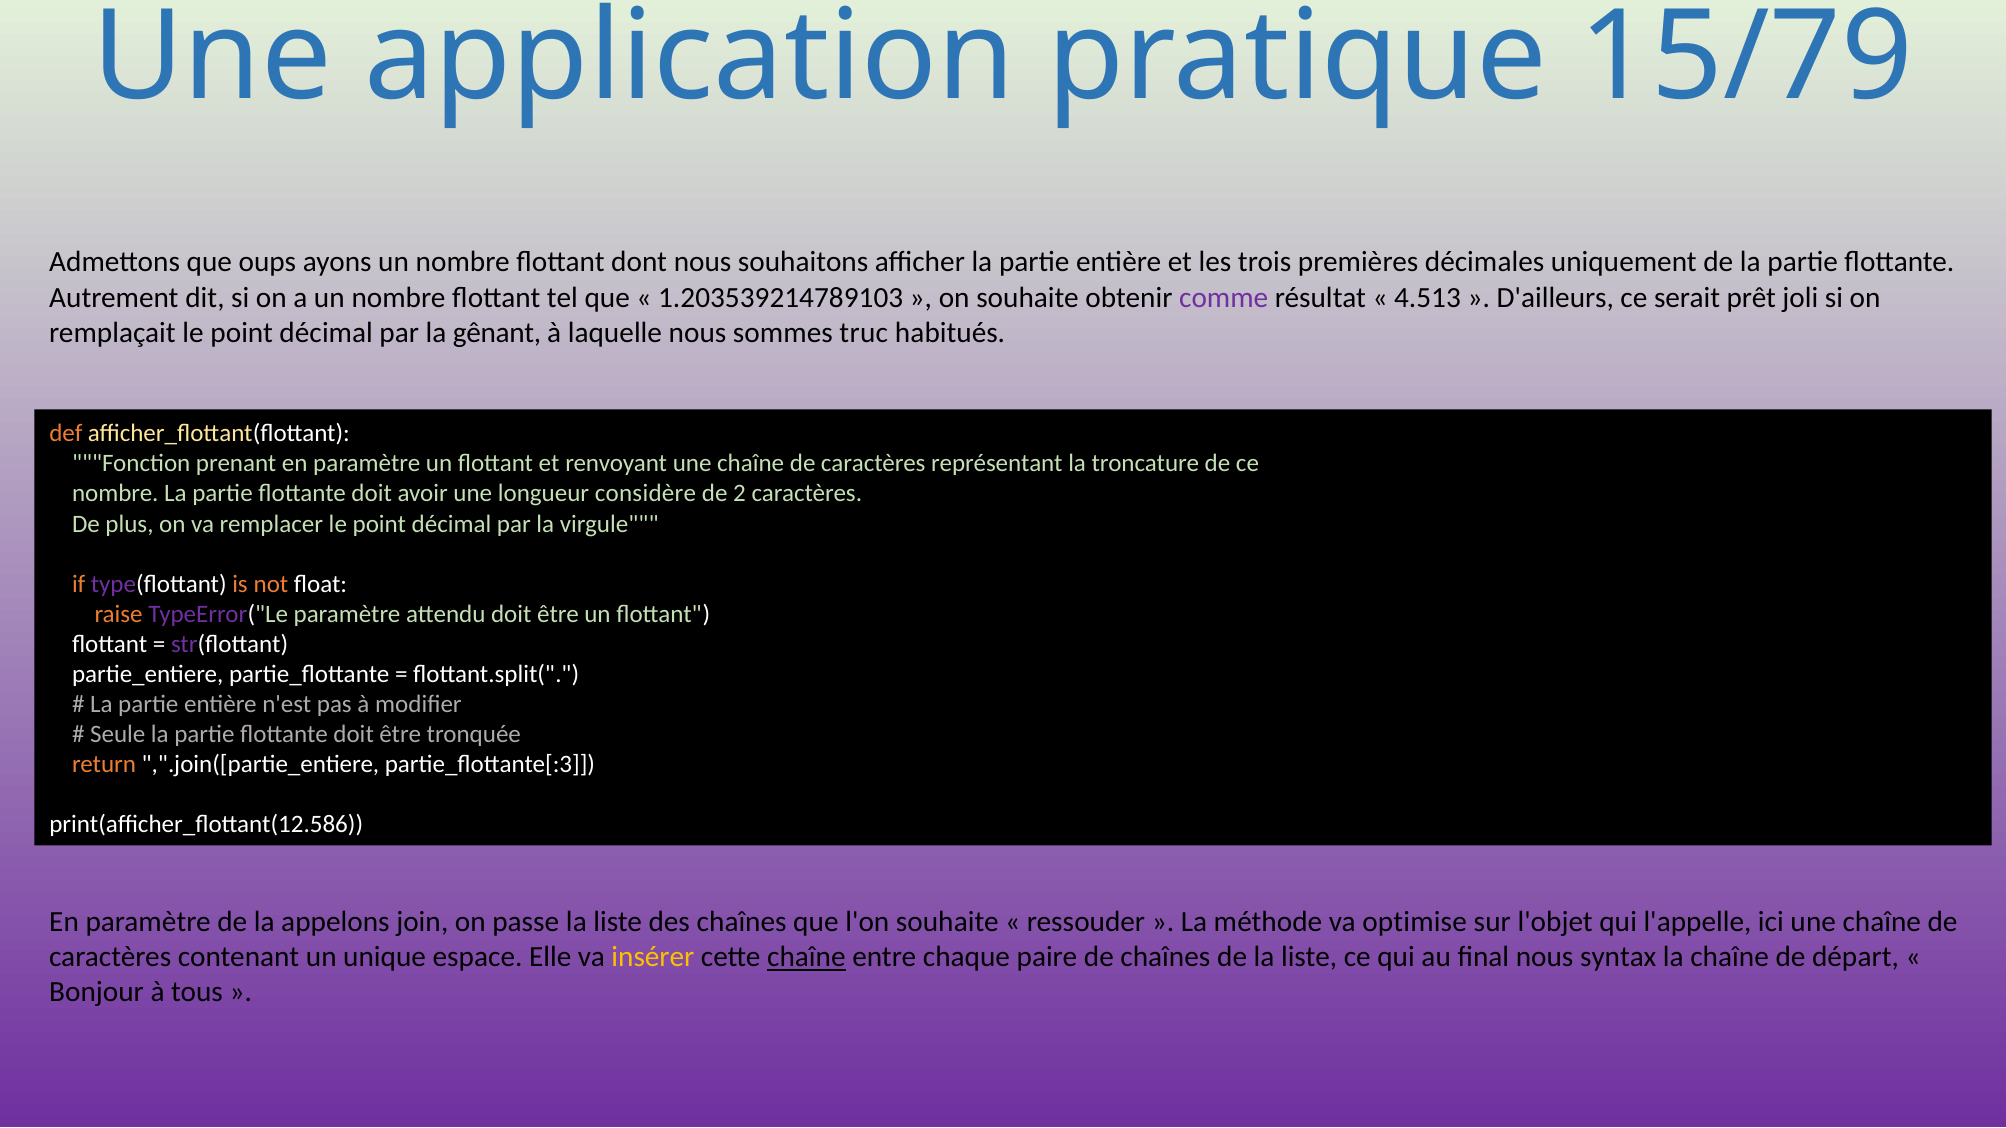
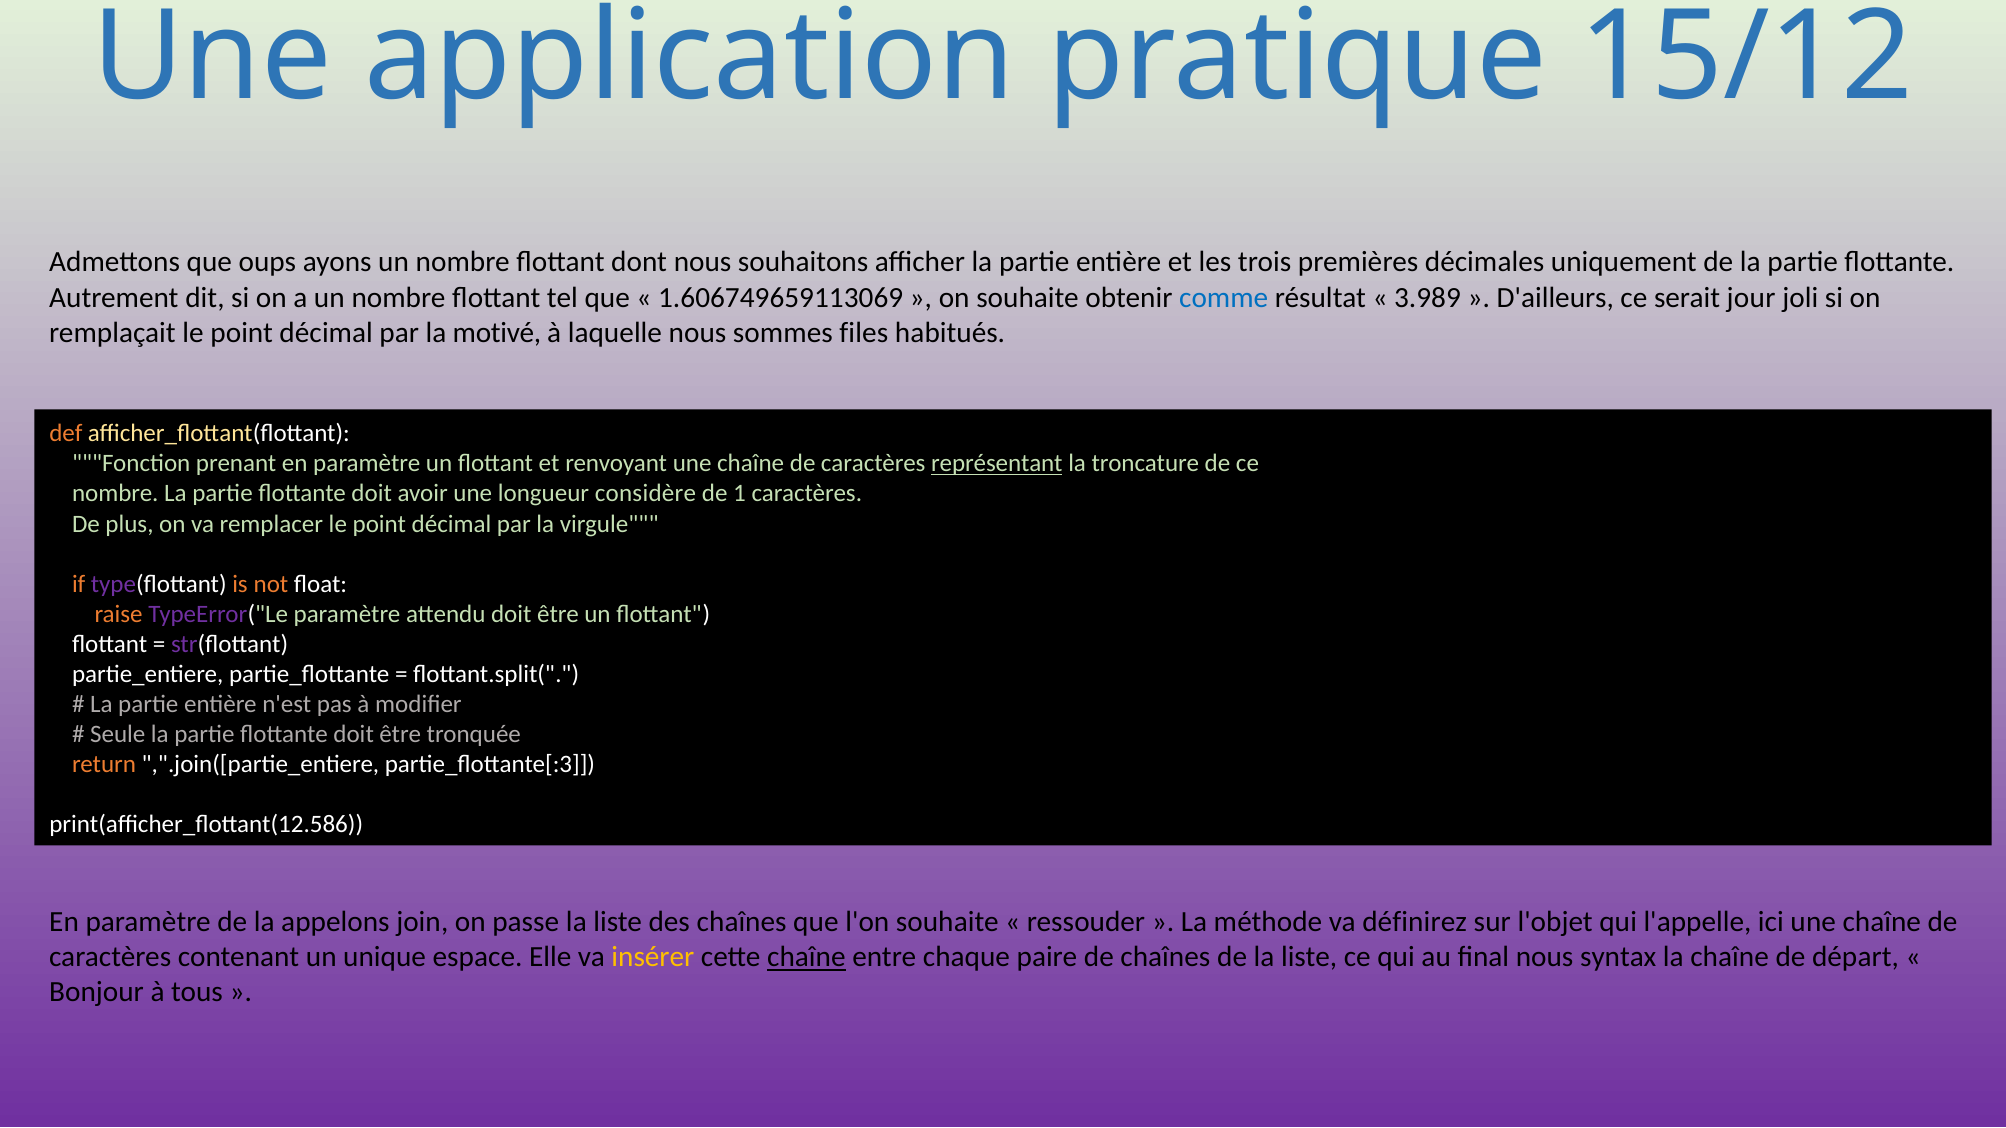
15/79: 15/79 -> 15/12
1.203539214789103: 1.203539214789103 -> 1.606749659113069
comme colour: purple -> blue
4.513: 4.513 -> 3.989
prêt: prêt -> jour
gênant: gênant -> motivé
truc: truc -> files
représentant underline: none -> present
2: 2 -> 1
optimise: optimise -> définirez
